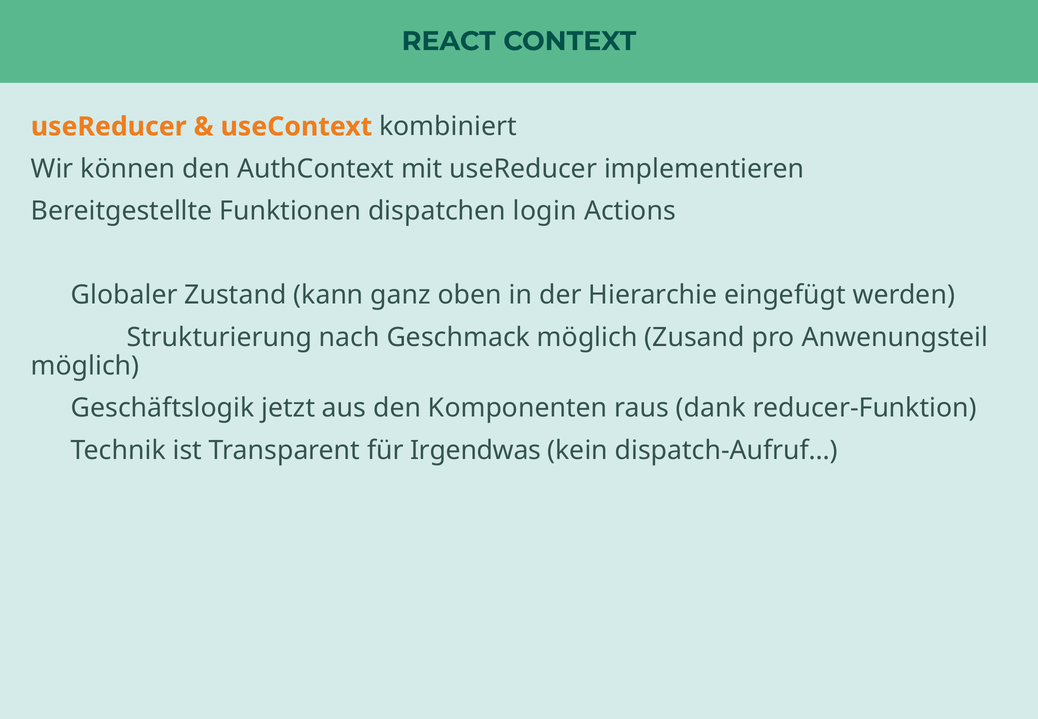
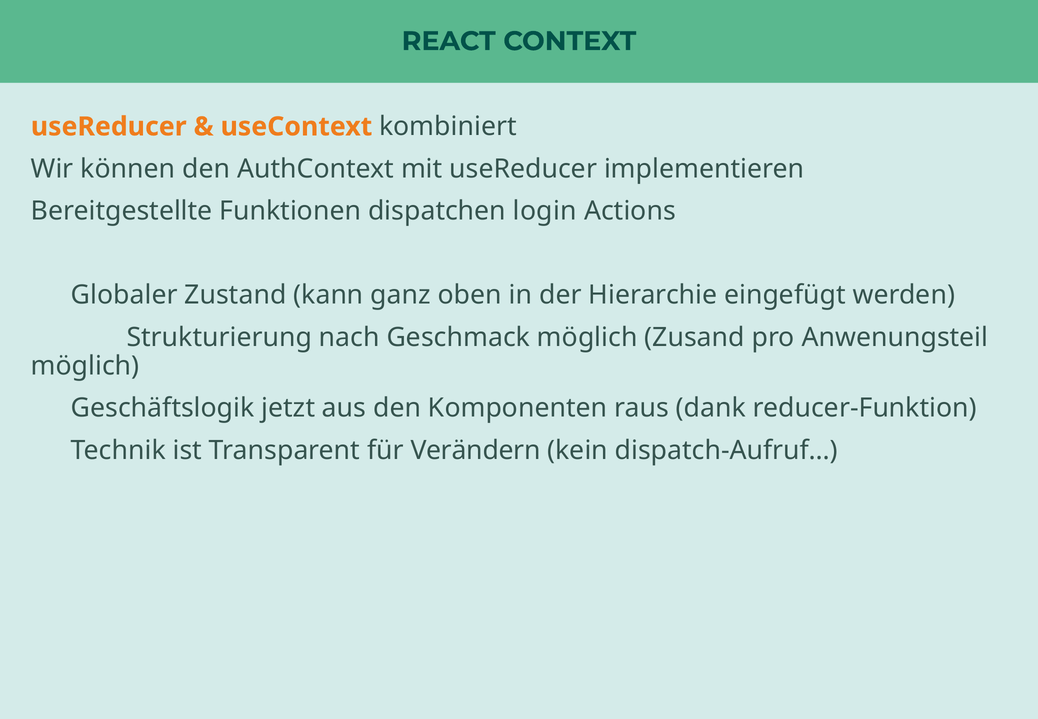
Irgendwas: Irgendwas -> Verändern
